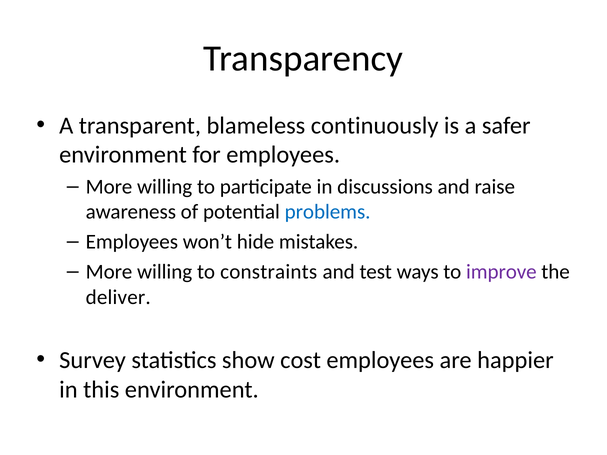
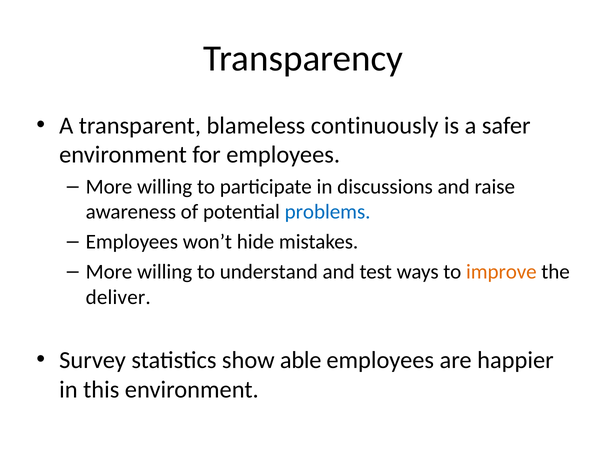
constraints: constraints -> understand
improve colour: purple -> orange
cost: cost -> able
